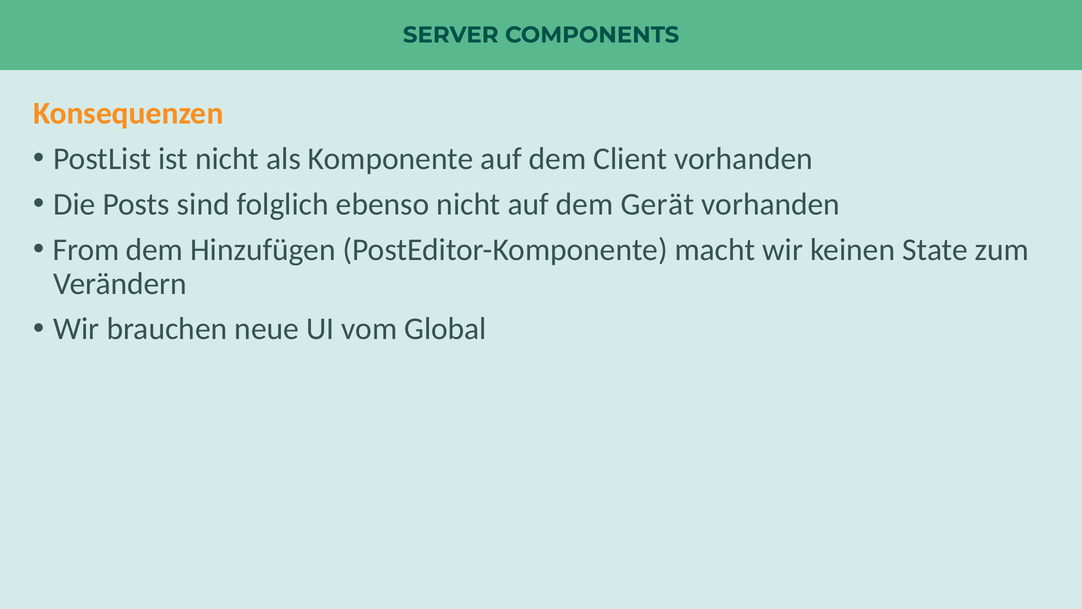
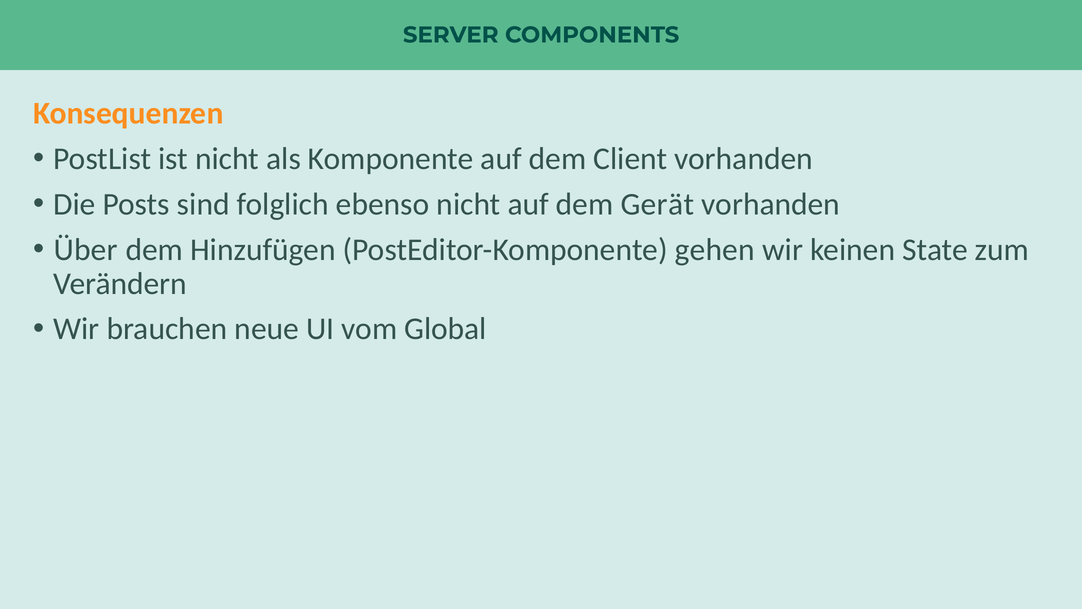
From: From -> Über
macht: macht -> gehen
